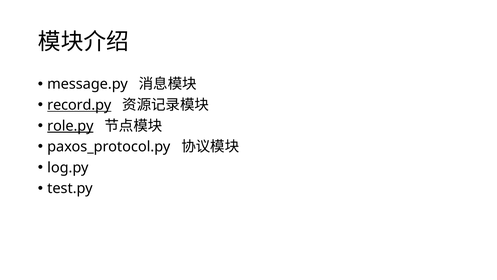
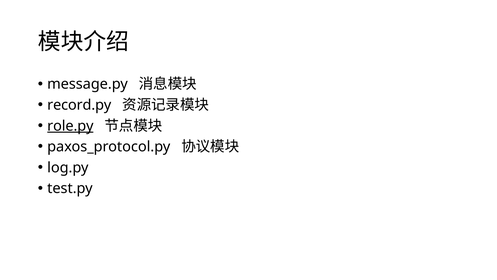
record.py underline: present -> none
